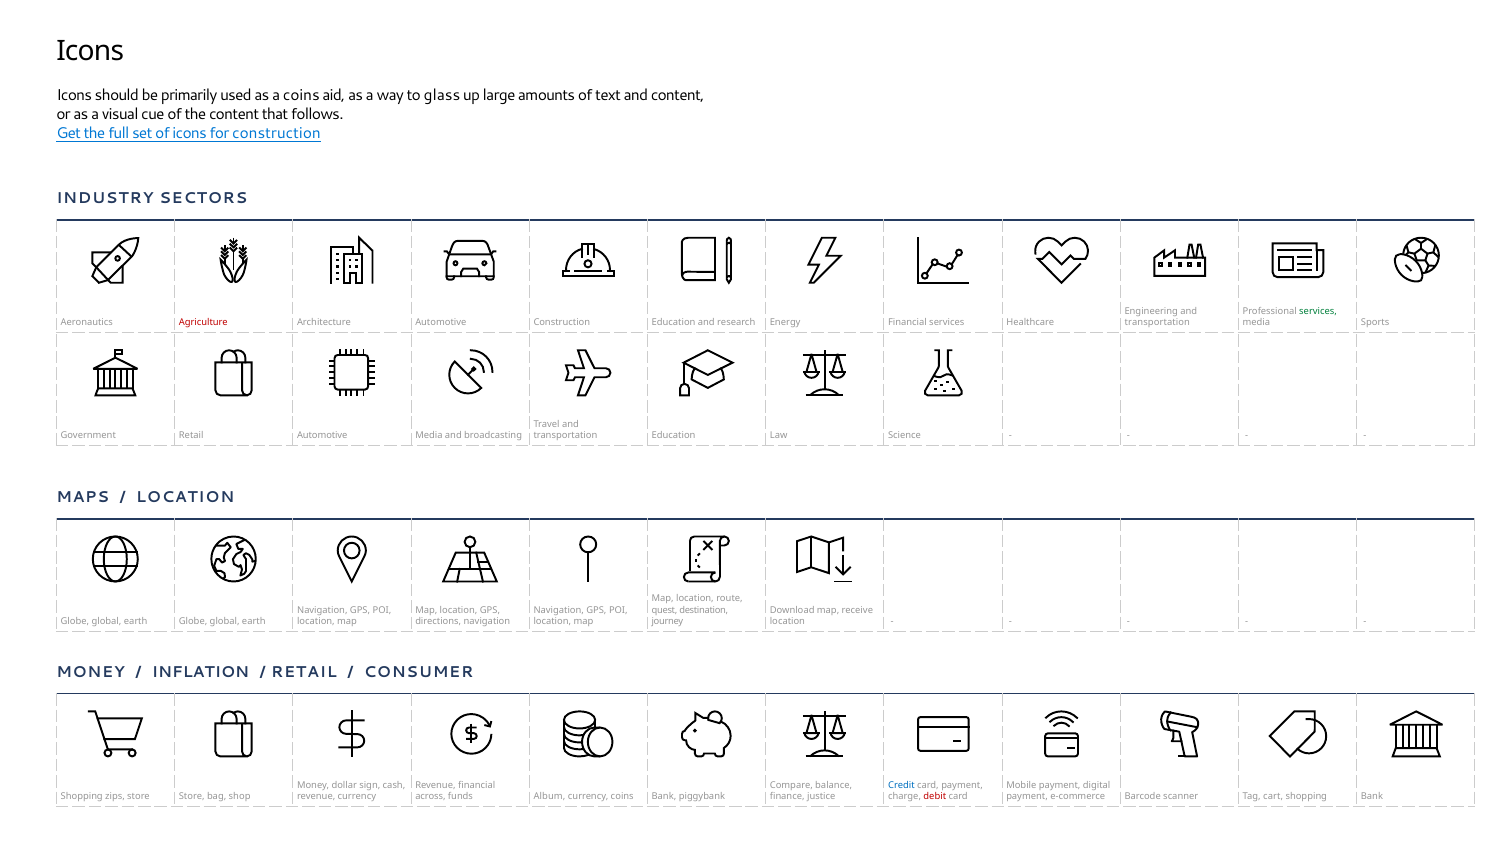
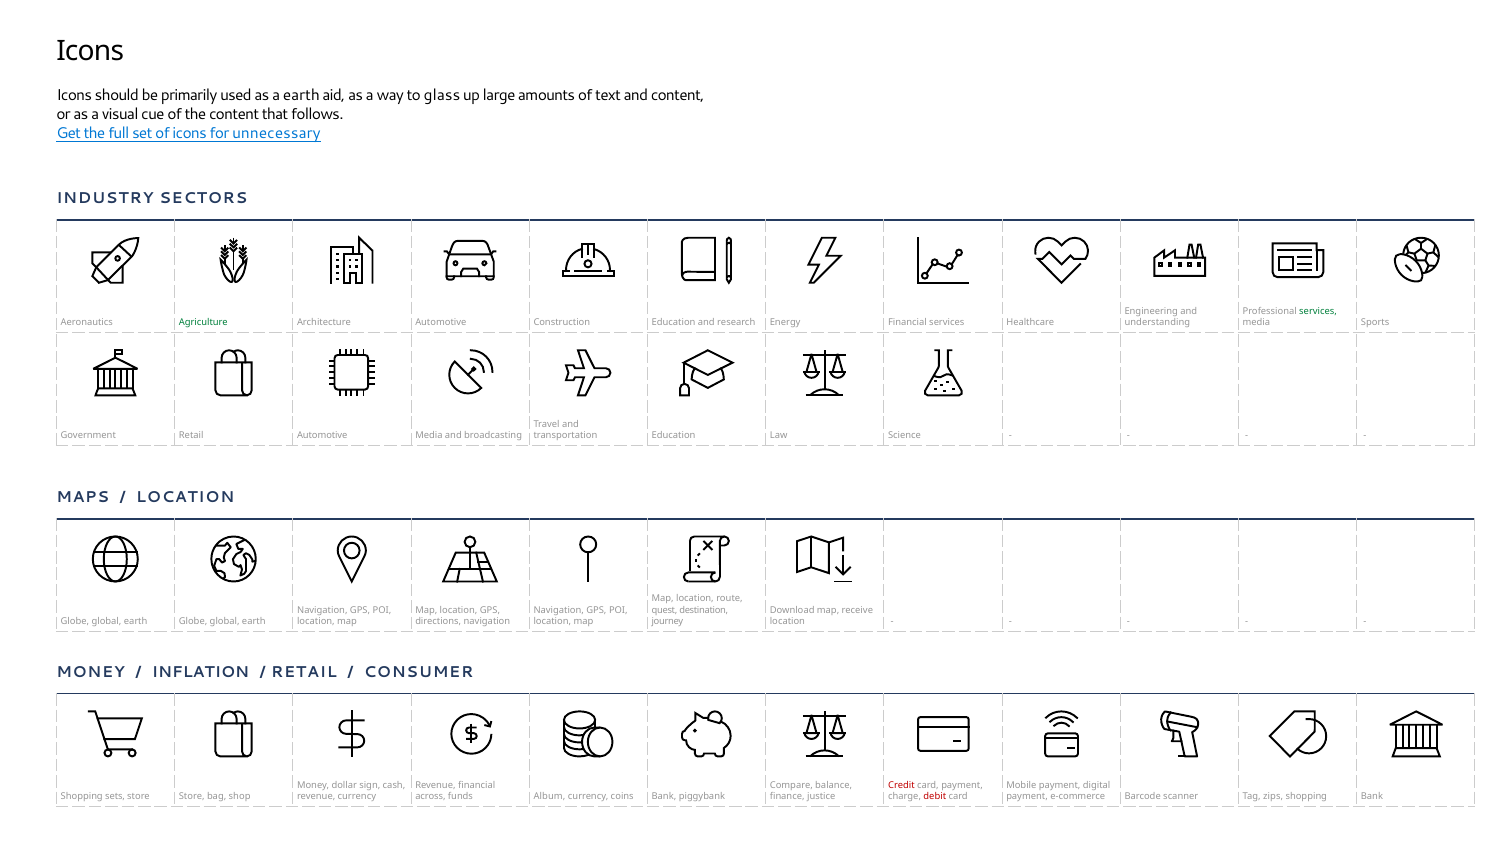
a coins: coins -> earth
for construction: construction -> unnecessary
Agriculture colour: red -> green
transportation at (1157, 323): transportation -> understanding
Credit colour: blue -> red
zips: zips -> sets
cart: cart -> zips
